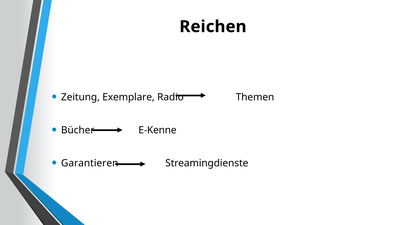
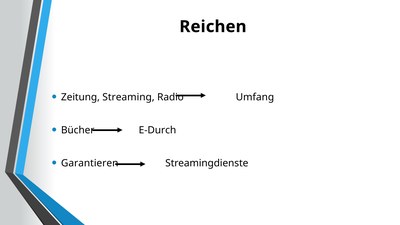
Exemplare: Exemplare -> Streaming
Themen: Themen -> Umfang
E-Kenne: E-Kenne -> E-Durch
